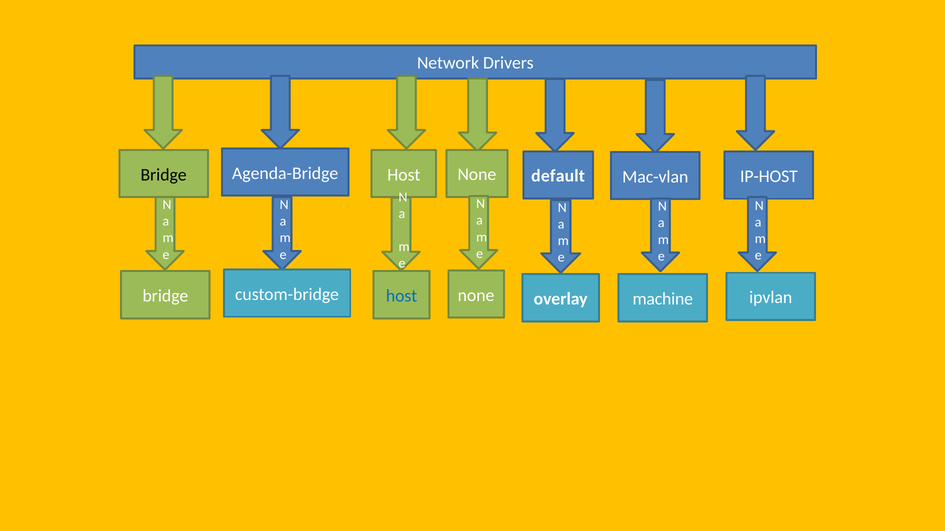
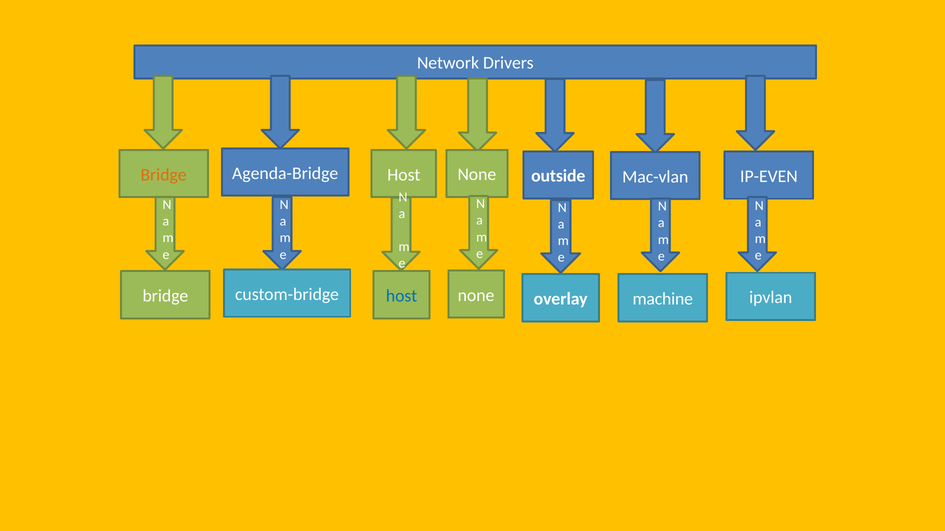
Bridge at (164, 175) colour: black -> orange
IP-HOST: IP-HOST -> IP-EVEN
default: default -> outside
